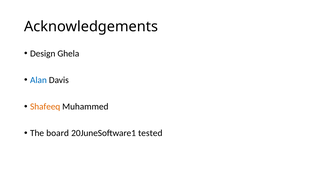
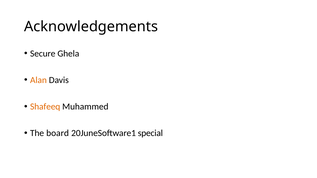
Design: Design -> Secure
Alan colour: blue -> orange
tested: tested -> special
